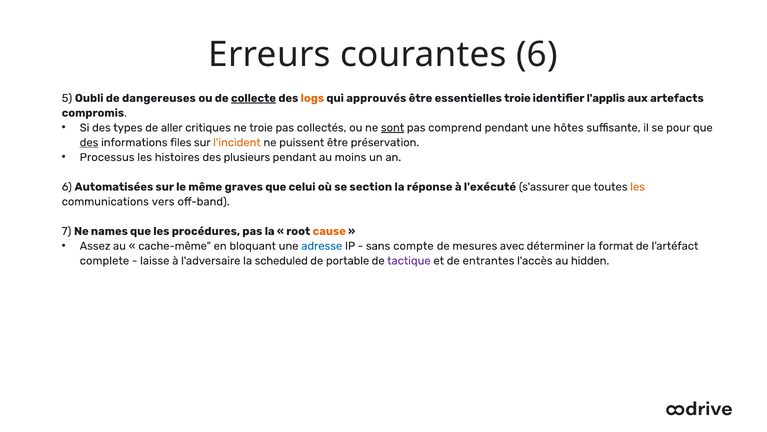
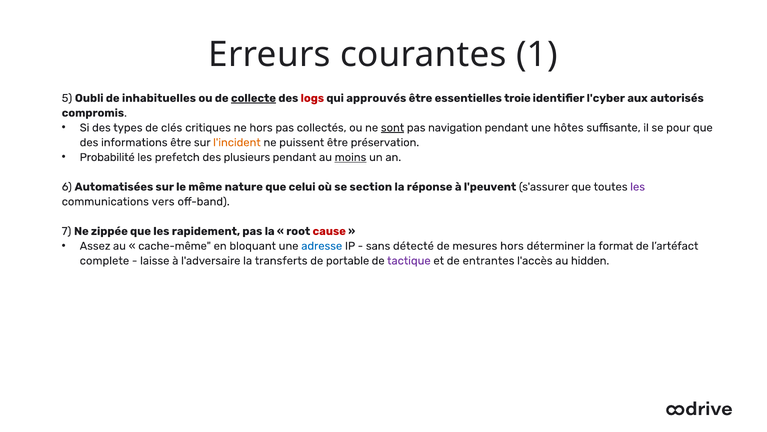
courantes 6: 6 -> 1
dangereuses: dangereuses -> inhabituelles
logs colour: orange -> red
l'applis: l'applis -> l'cyber
artefacts: artefacts -> autorisés
aller: aller -> clés
ne troie: troie -> hors
comprend: comprend -> navigation
des at (89, 142) underline: present -> none
informations files: files -> être
Processus: Processus -> Probabilité
histoires: histoires -> prefetch
moins underline: none -> present
graves: graves -> nature
l'exécuté: l'exécuté -> l'peuvent
les at (638, 187) colour: orange -> purple
names: names -> zippée
procédures: procédures -> rapidement
cause colour: orange -> red
compte: compte -> détecté
mesures avec: avec -> hors
scheduled: scheduled -> transferts
